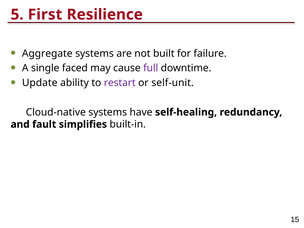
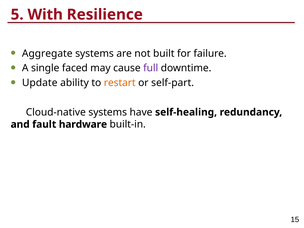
First: First -> With
restart colour: purple -> orange
self-unit: self-unit -> self-part
simplifies: simplifies -> hardware
